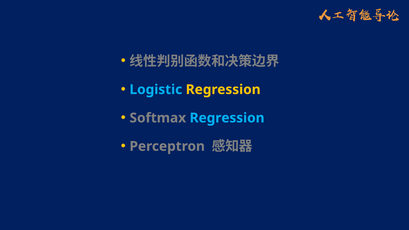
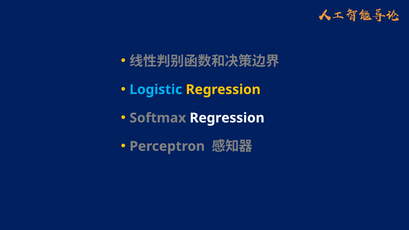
Regression at (227, 118) colour: light blue -> white
